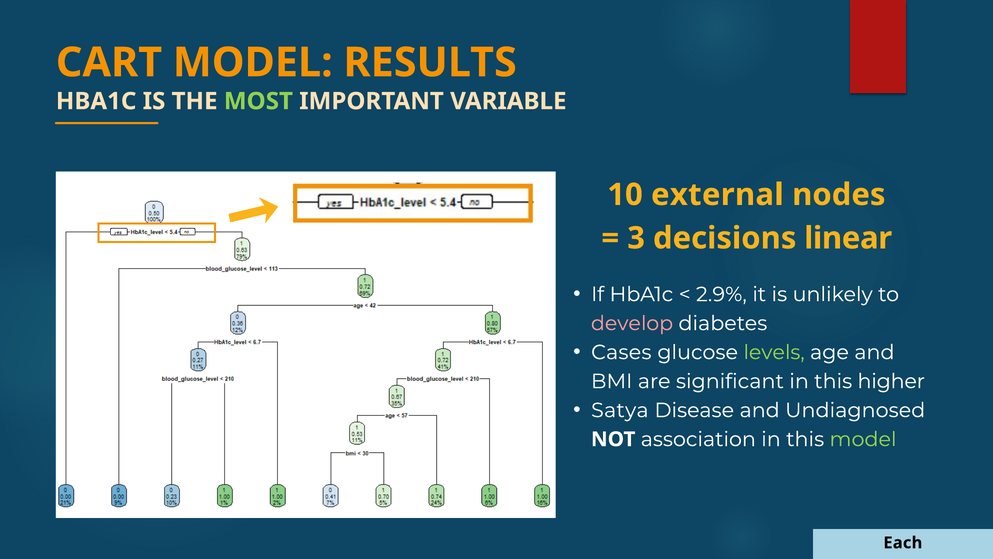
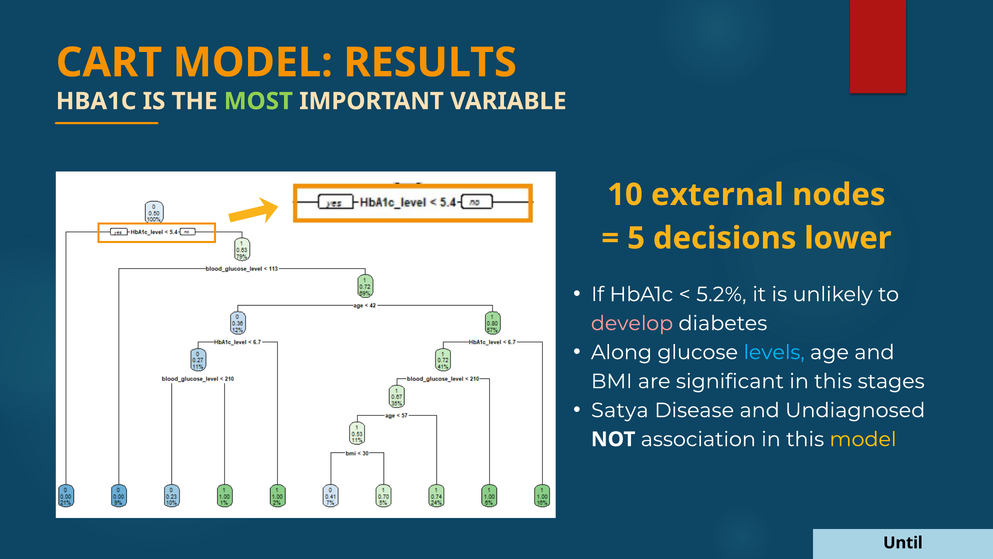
3: 3 -> 5
linear: linear -> lower
2.9%: 2.9% -> 5.2%
Cases: Cases -> Along
levels colour: light green -> light blue
higher: higher -> stages
model at (863, 439) colour: light green -> yellow
Each: Each -> Until
